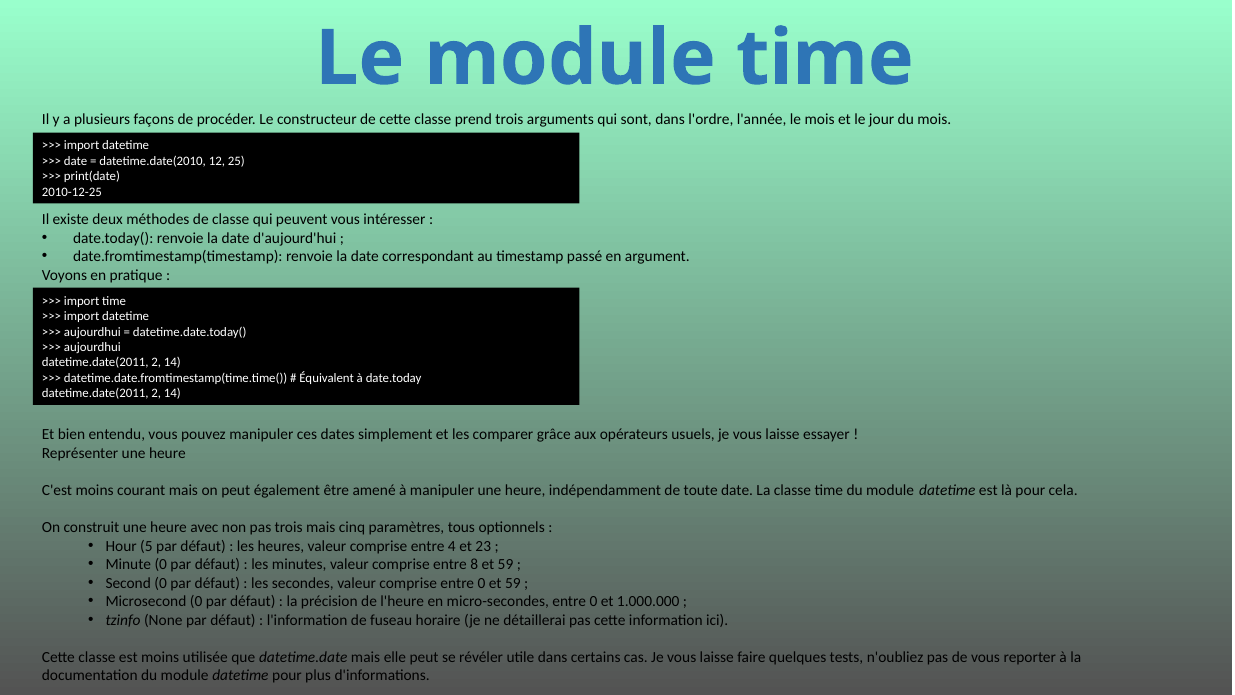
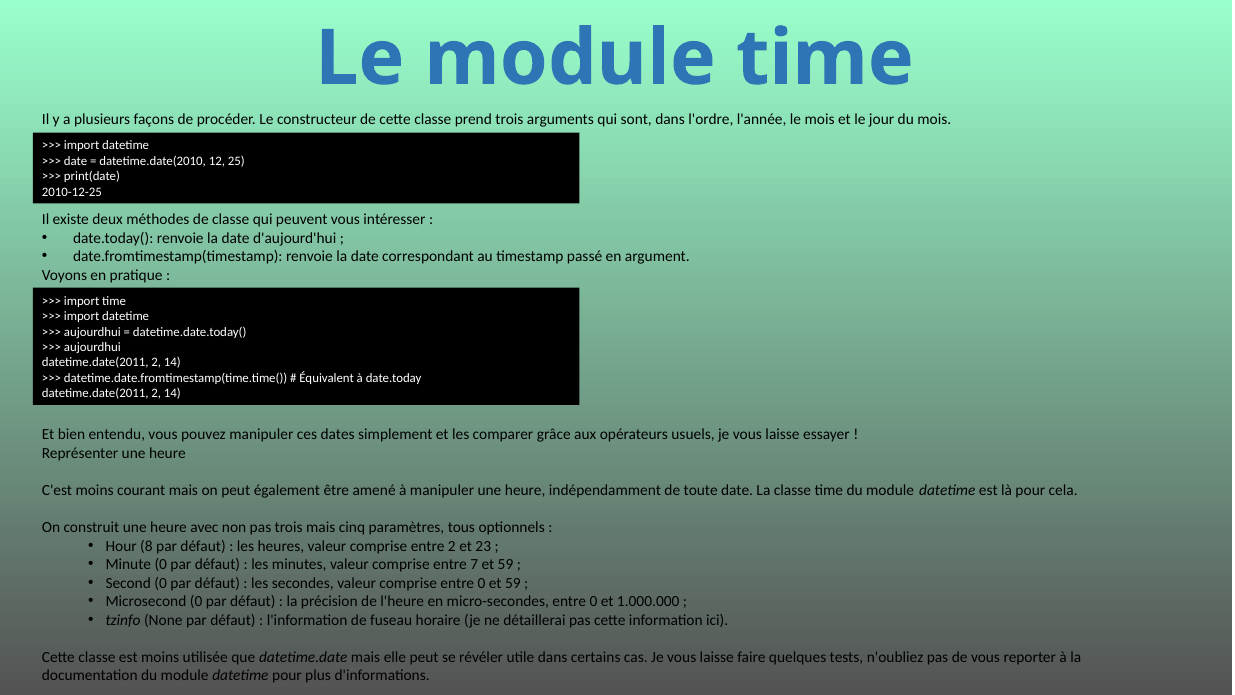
5: 5 -> 8
entre 4: 4 -> 2
8: 8 -> 7
